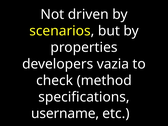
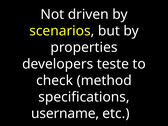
vazia: vazia -> teste
